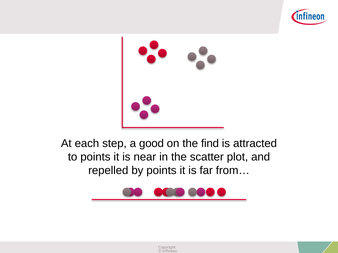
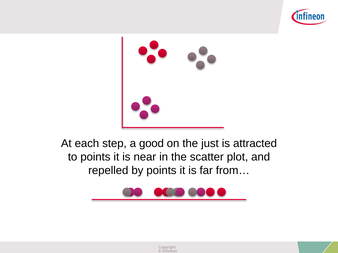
find: find -> just
